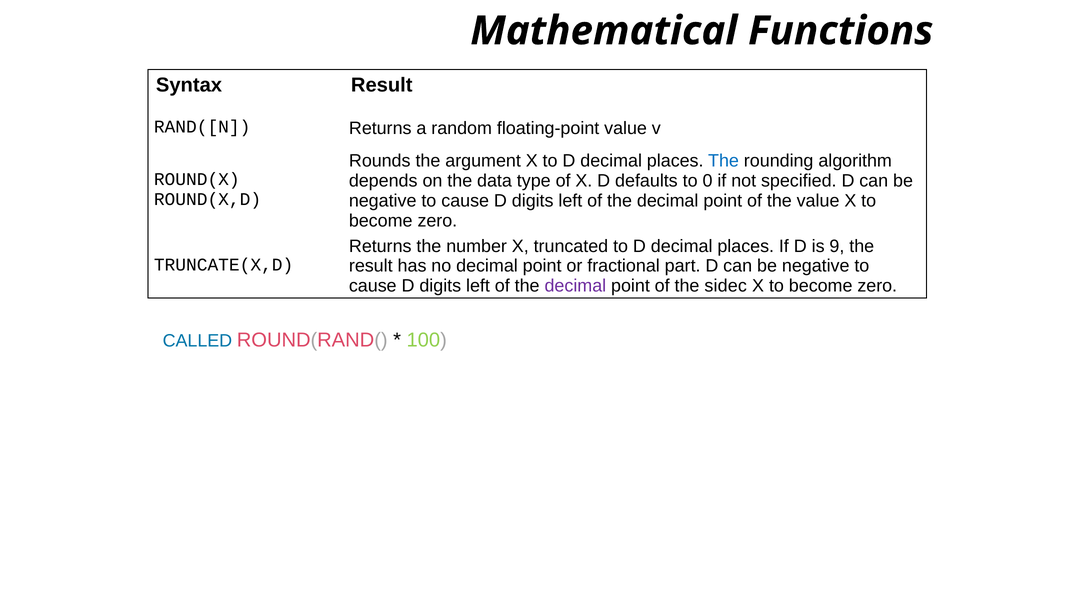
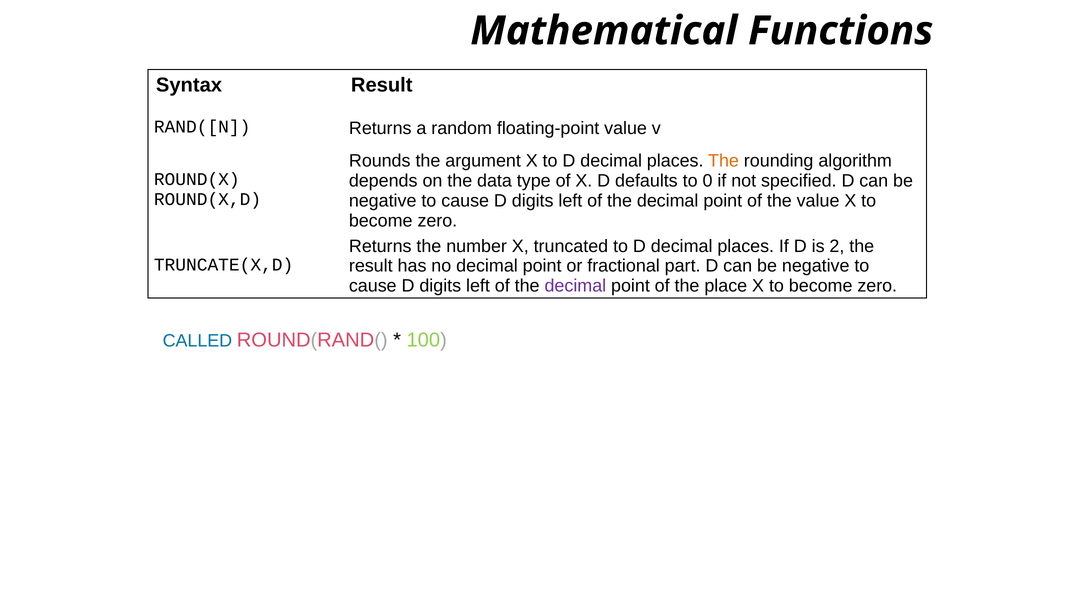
The at (724, 161) colour: blue -> orange
9: 9 -> 2
sidec: sidec -> place
